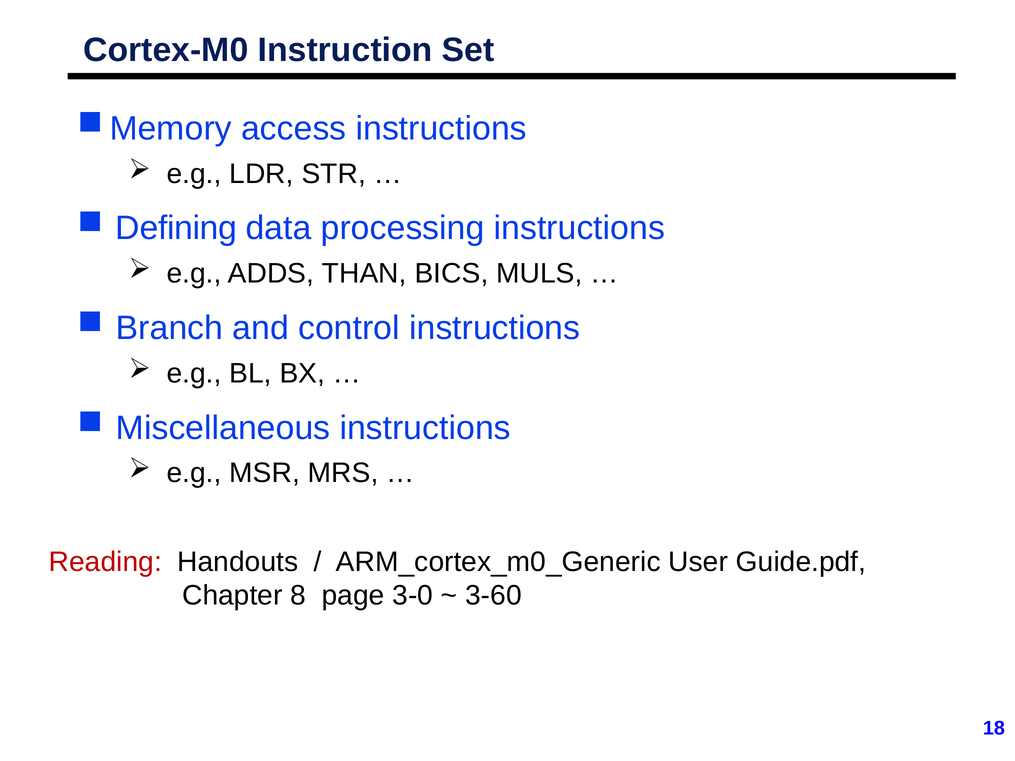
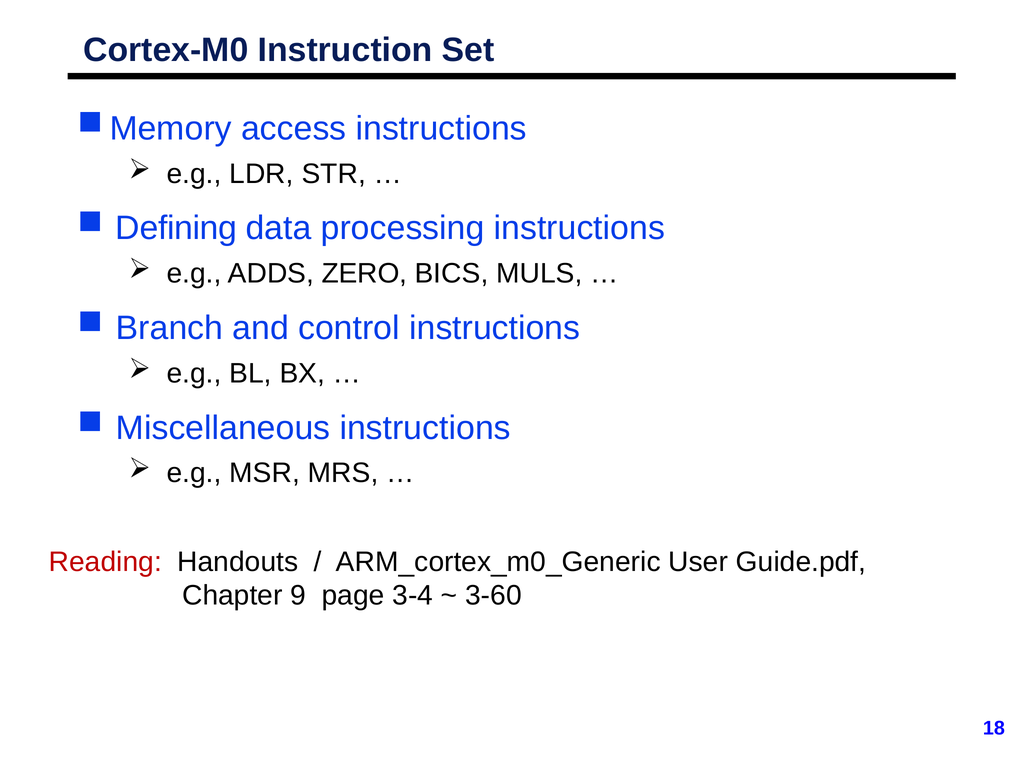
THAN: THAN -> ZERO
8: 8 -> 9
3-0: 3-0 -> 3-4
